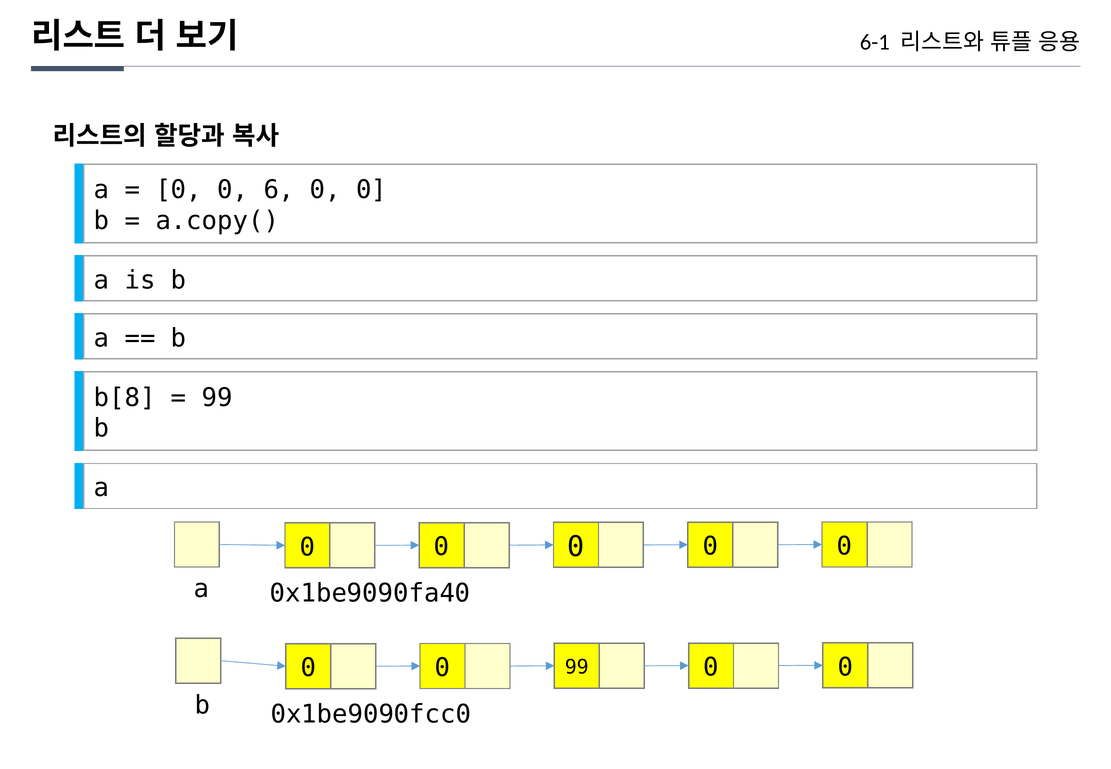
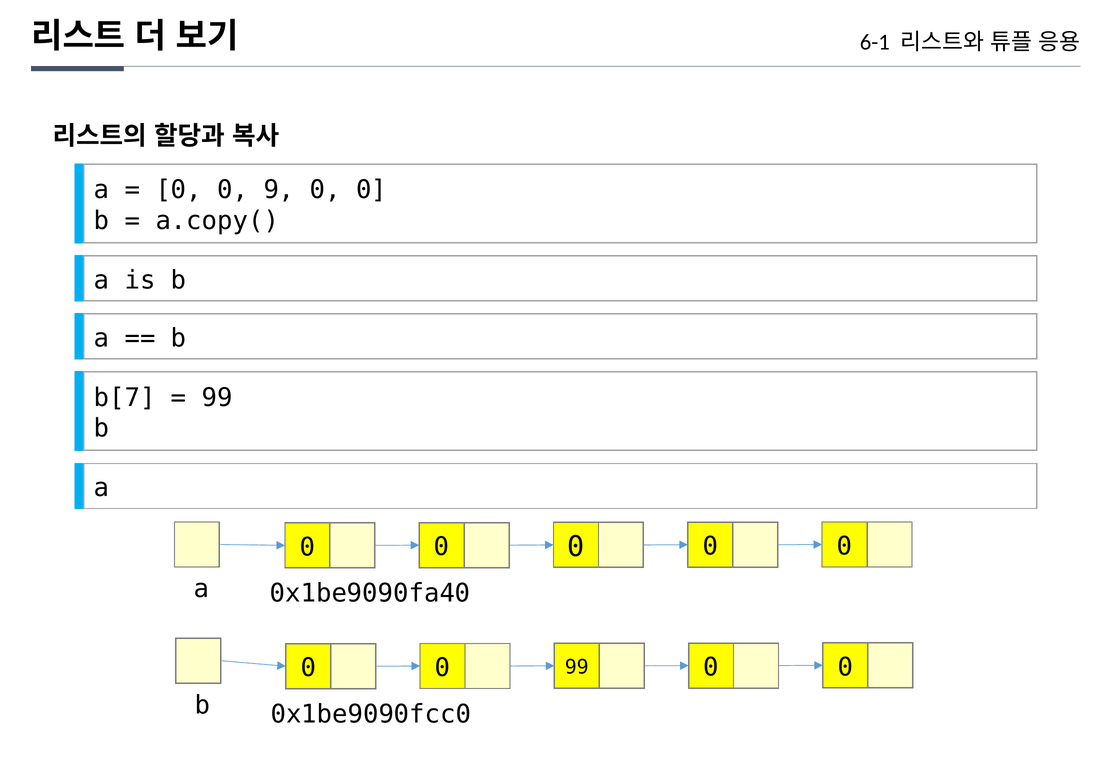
6: 6 -> 9
b[8: b[8 -> b[7
